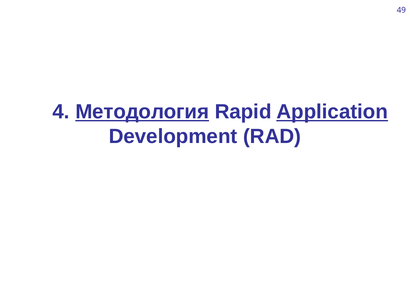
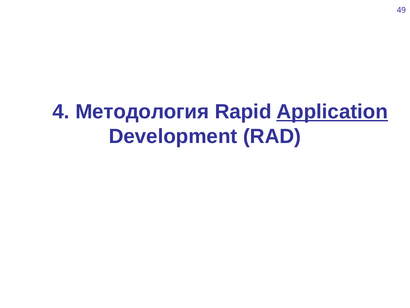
Методология underline: present -> none
